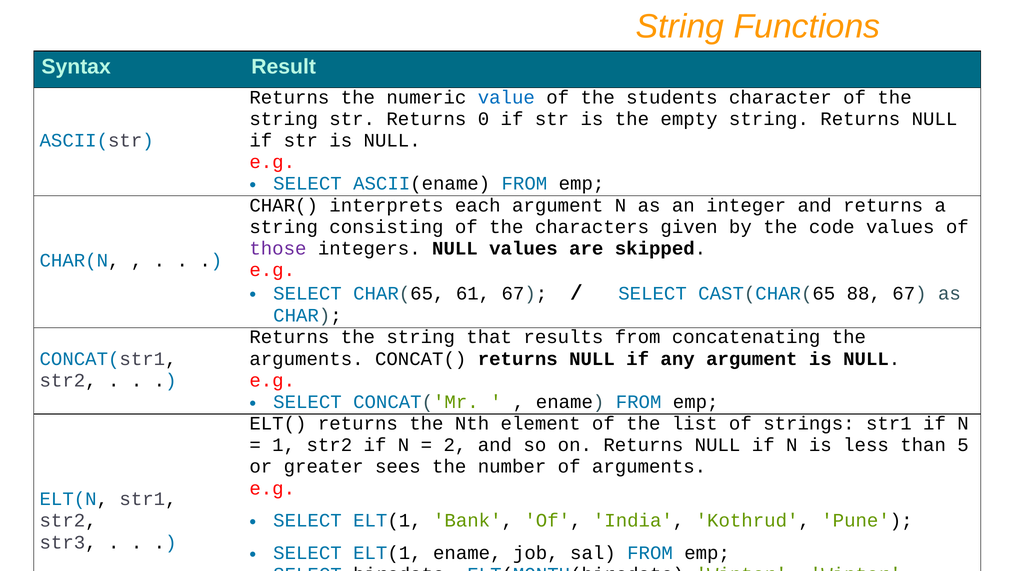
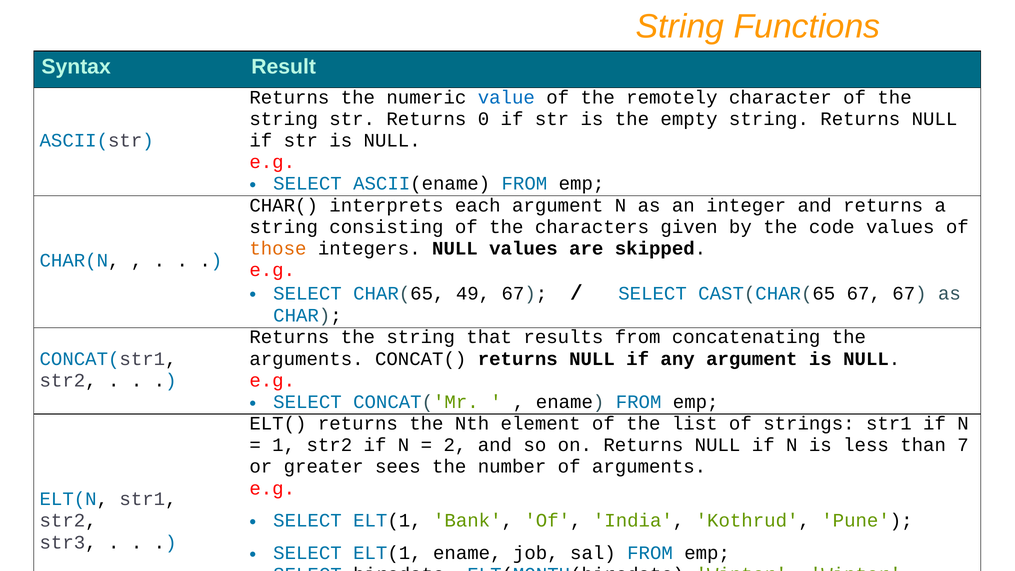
students: students -> remotely
those colour: purple -> orange
61: 61 -> 49
CAST(CHAR(65 88: 88 -> 67
5: 5 -> 7
